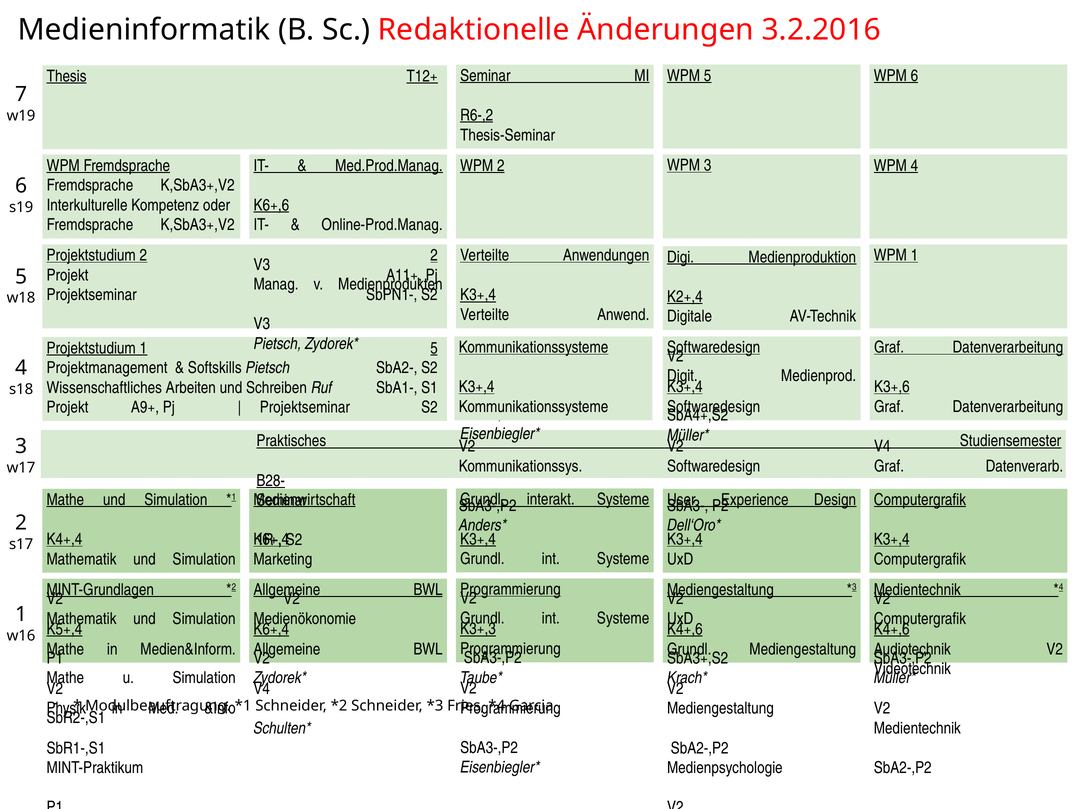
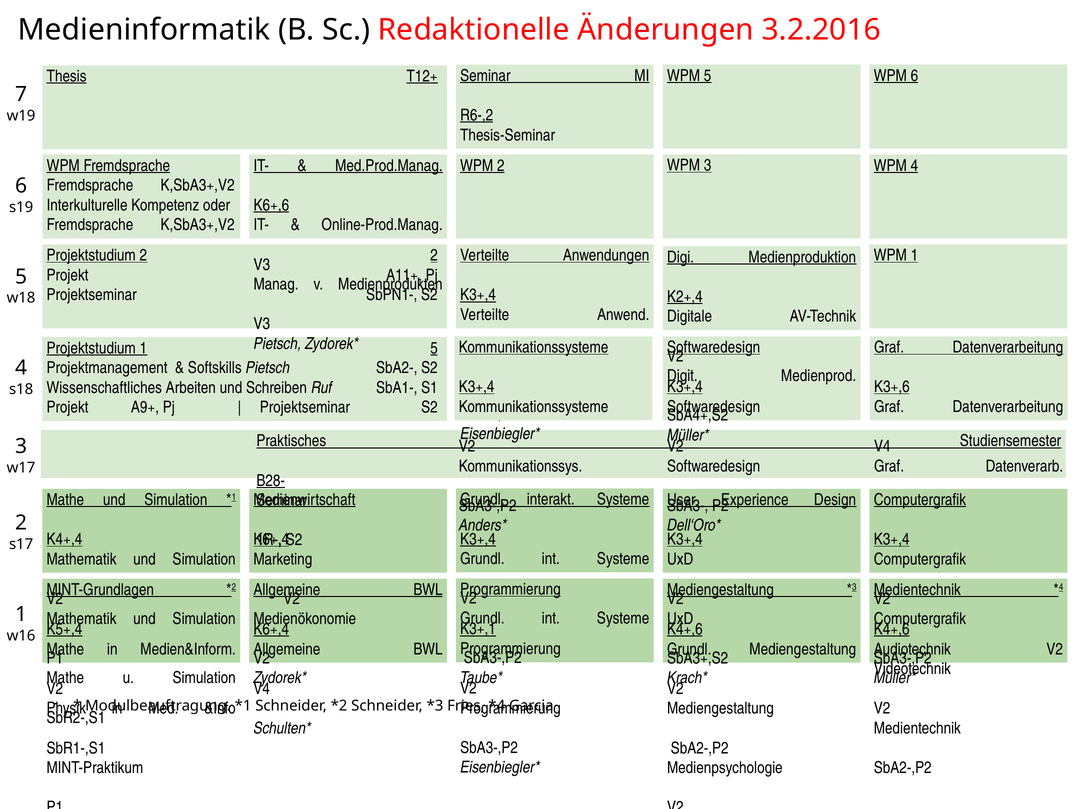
K3+,3: K3+,3 -> K3+,1
